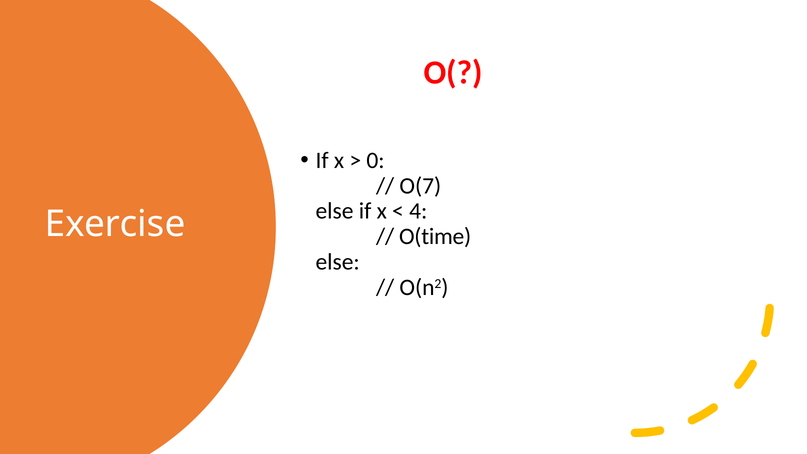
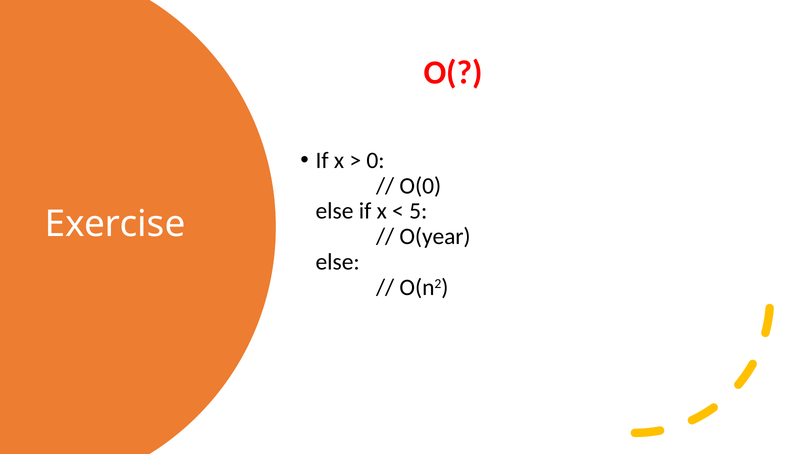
O(7: O(7 -> O(0
4: 4 -> 5
O(time: O(time -> O(year
